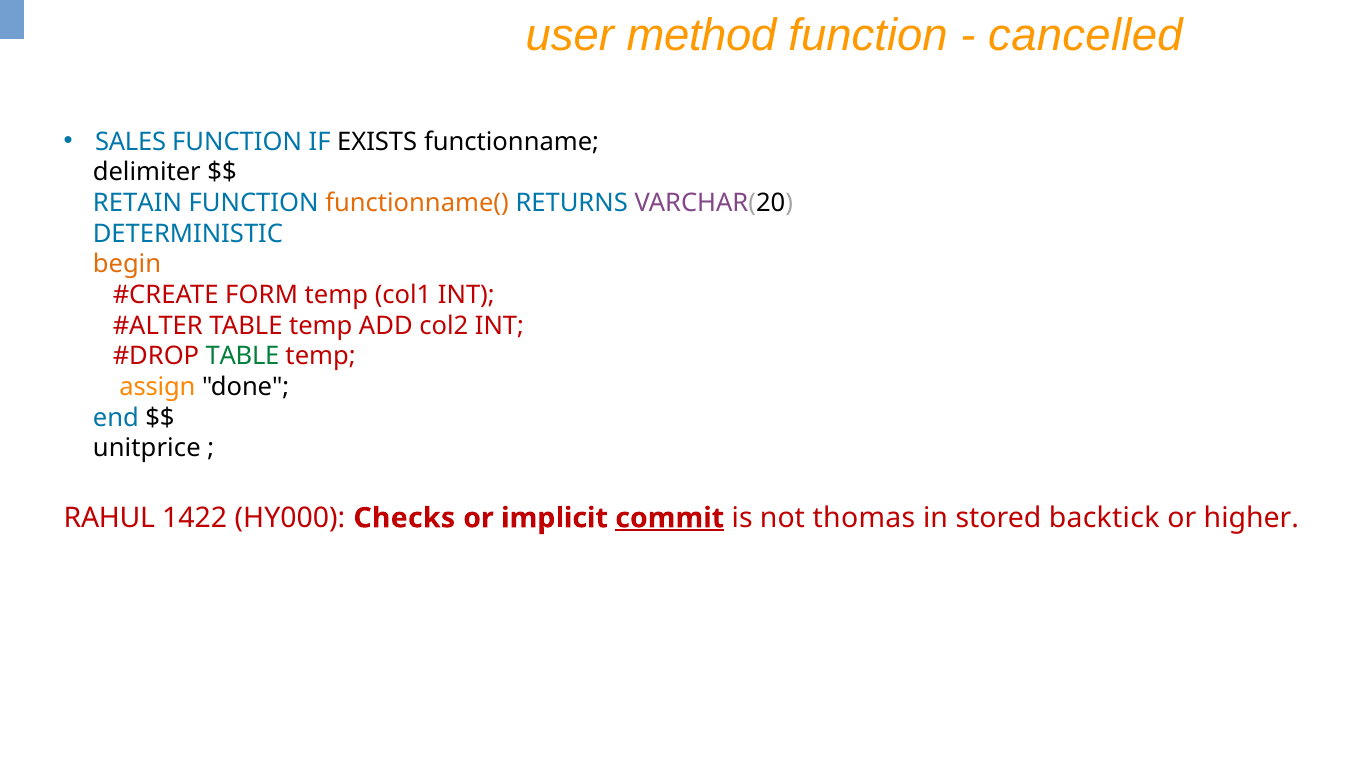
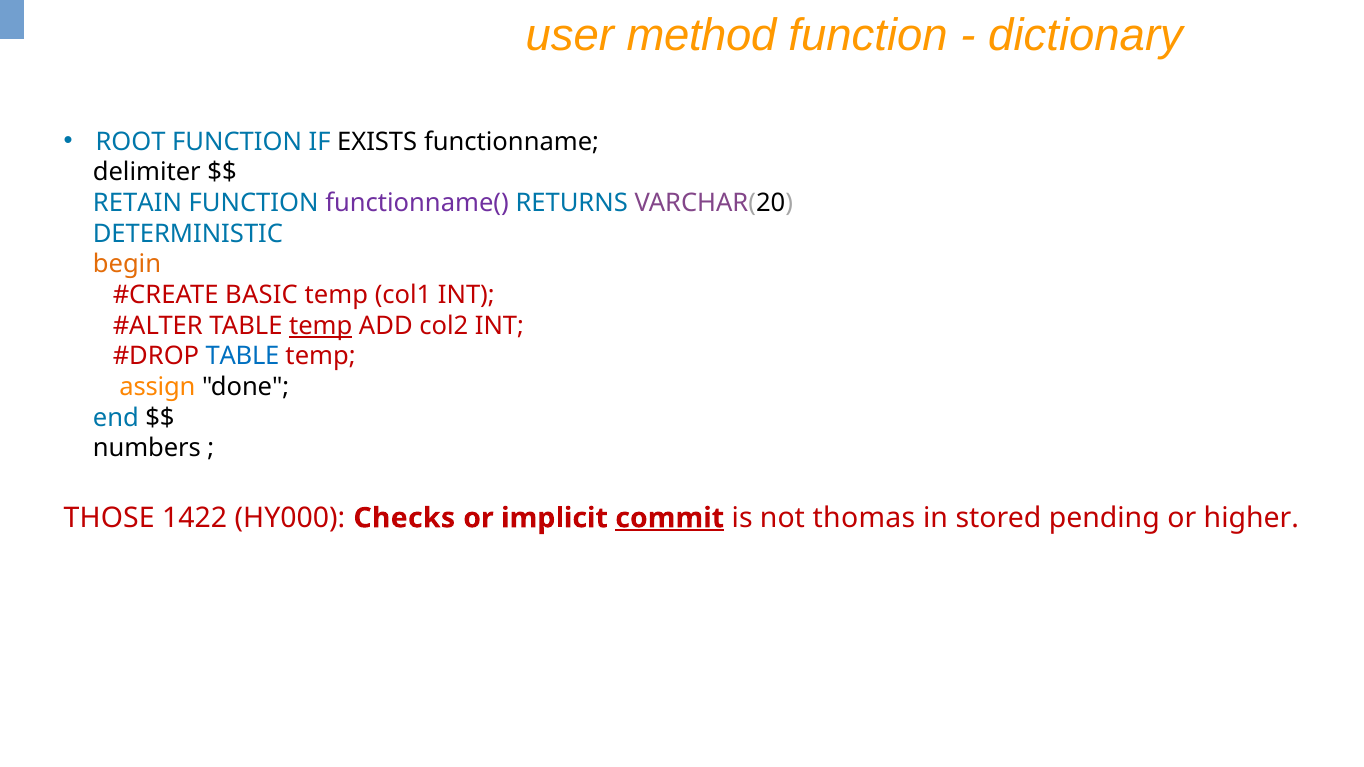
cancelled: cancelled -> dictionary
SALES: SALES -> ROOT
functionname( colour: orange -> purple
FORM: FORM -> BASIC
temp at (321, 326) underline: none -> present
TABLE at (243, 357) colour: green -> blue
unitprice: unitprice -> numbers
RAHUL: RAHUL -> THOSE
backtick: backtick -> pending
